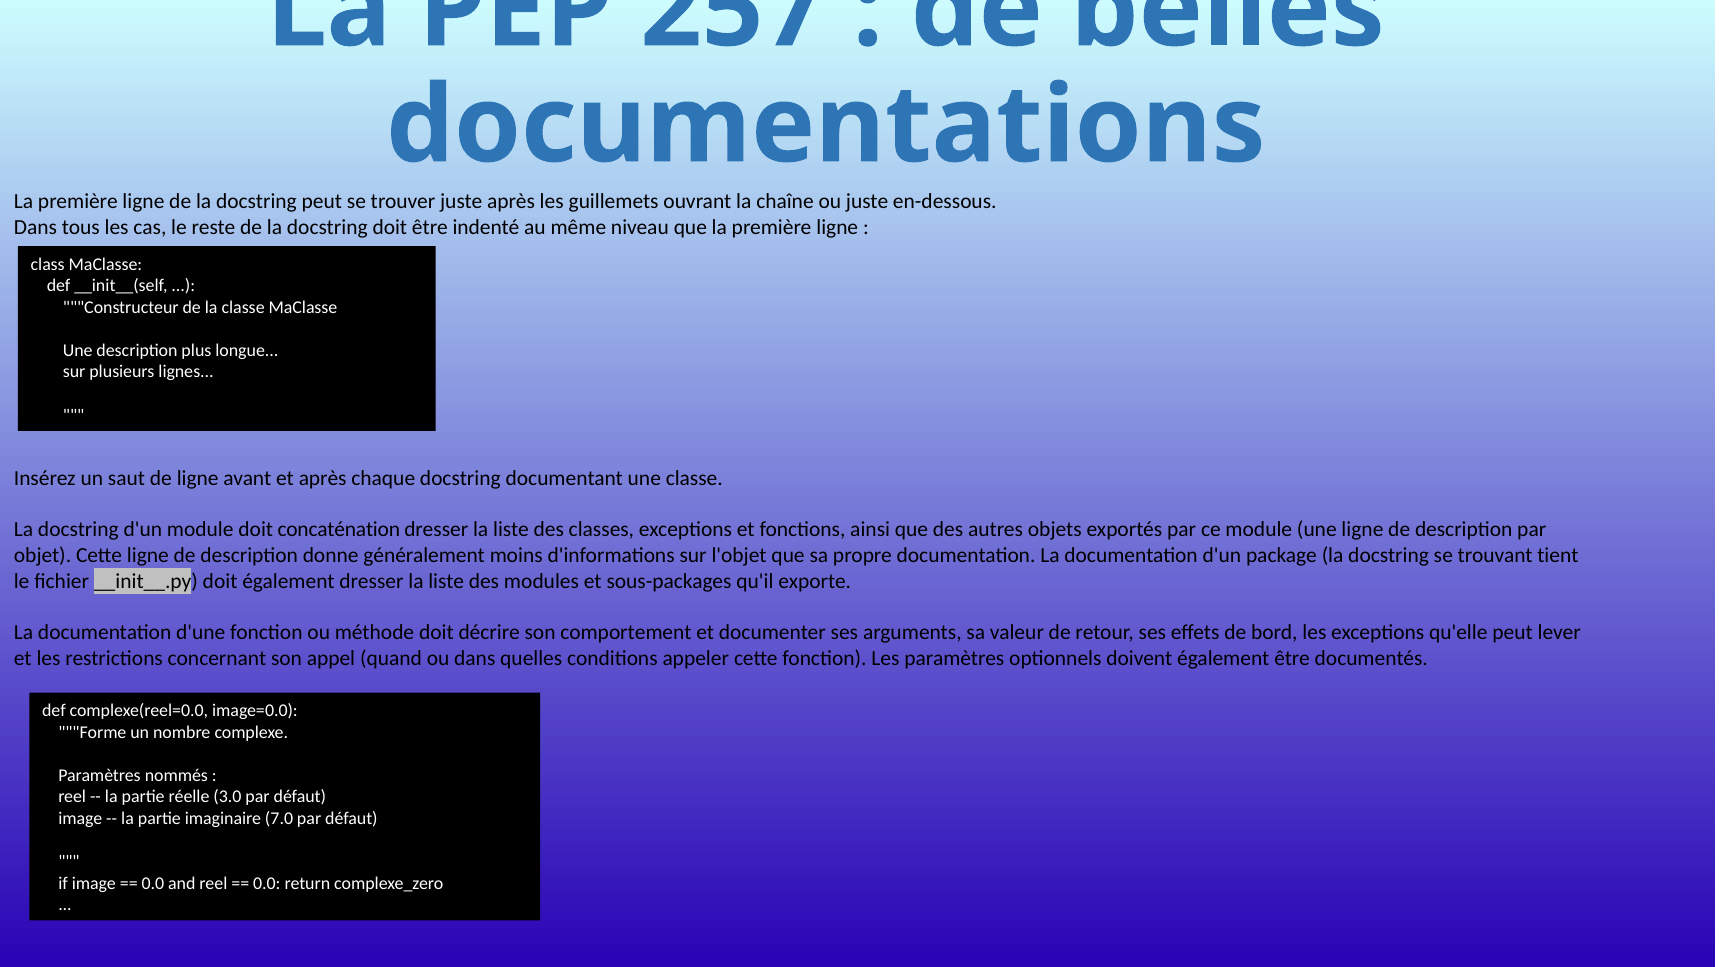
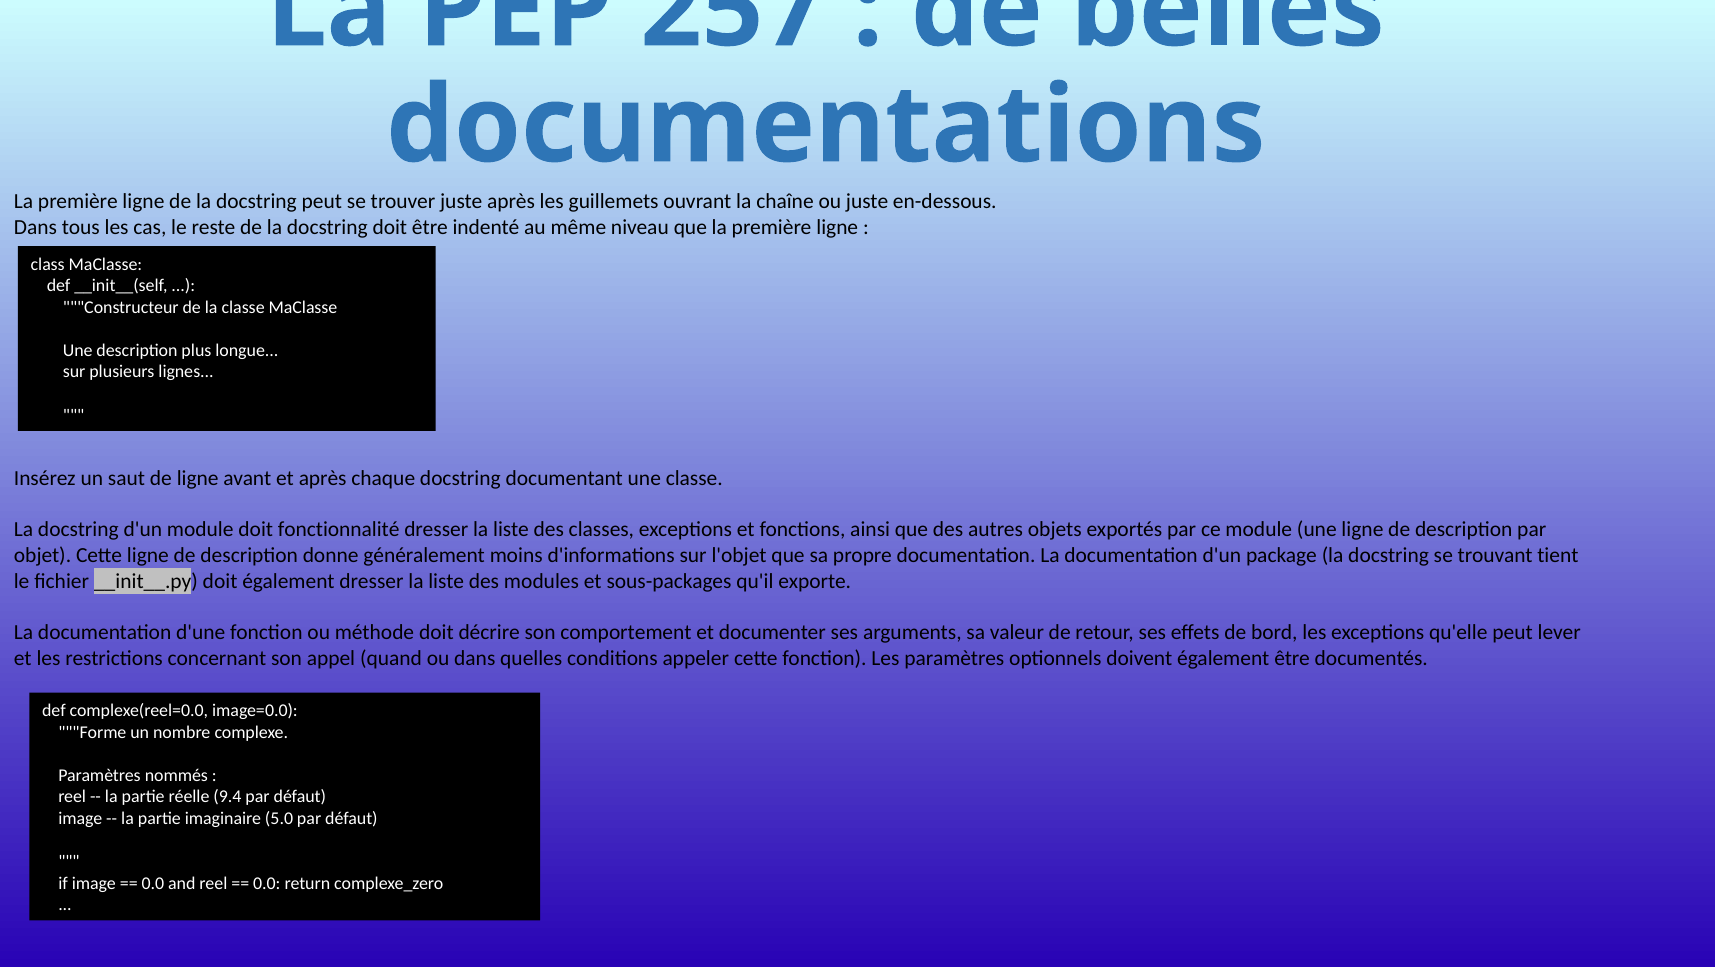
concaténation: concaténation -> fonctionnalité
3.0: 3.0 -> 9.4
7.0: 7.0 -> 5.0
